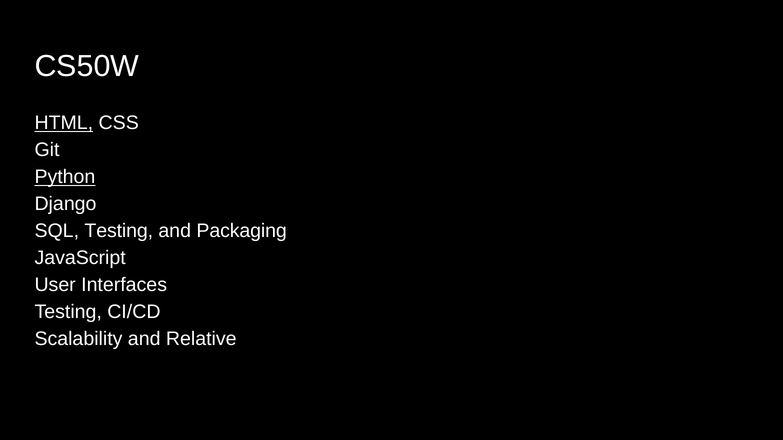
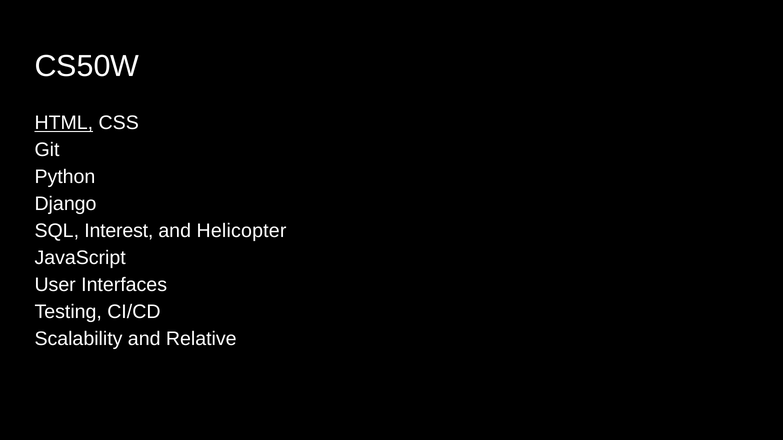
Python underline: present -> none
SQL Testing: Testing -> Interest
Packaging: Packaging -> Helicopter
